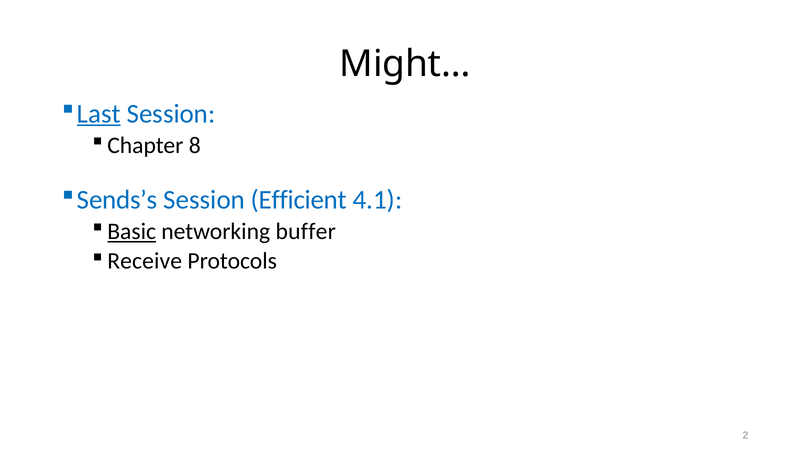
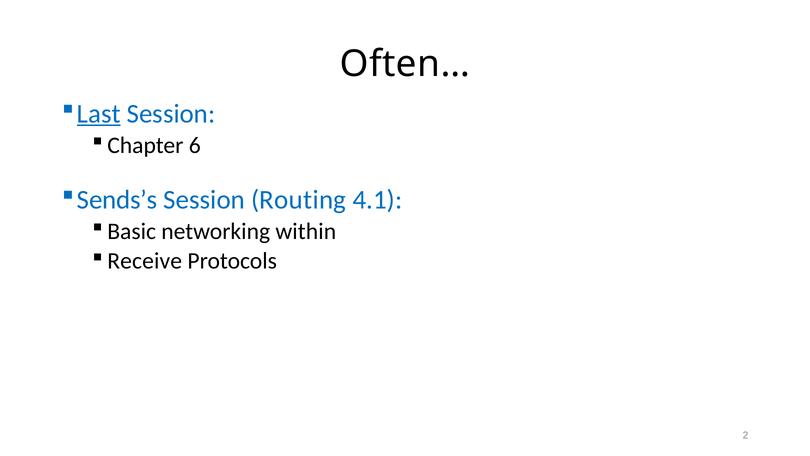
Might…: Might… -> Often…
8: 8 -> 6
Efficient: Efficient -> Routing
Basic underline: present -> none
buffer: buffer -> within
